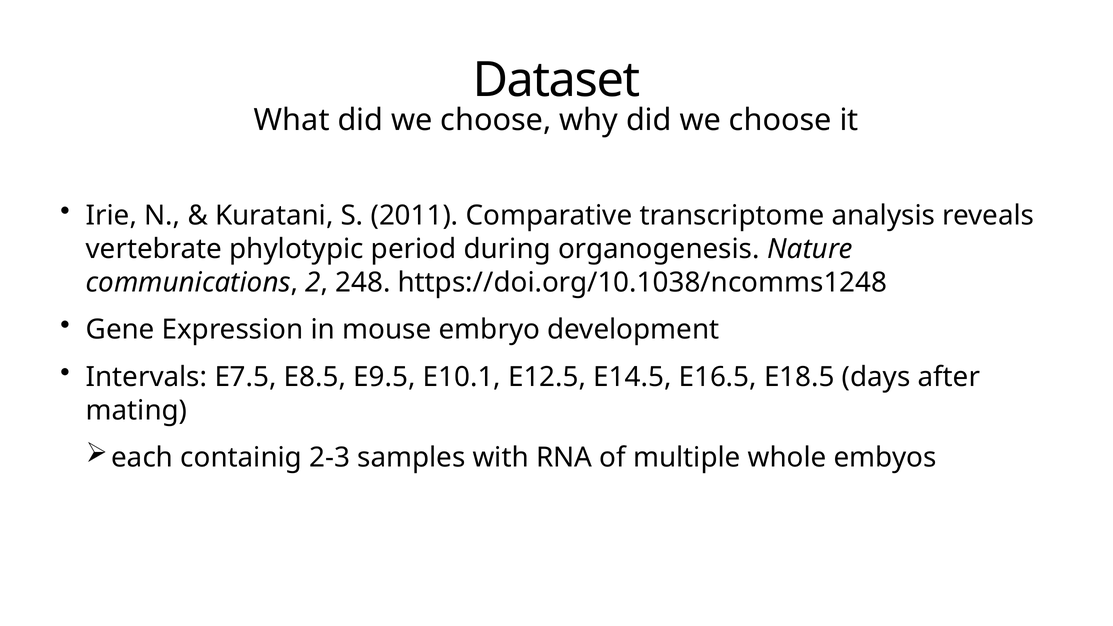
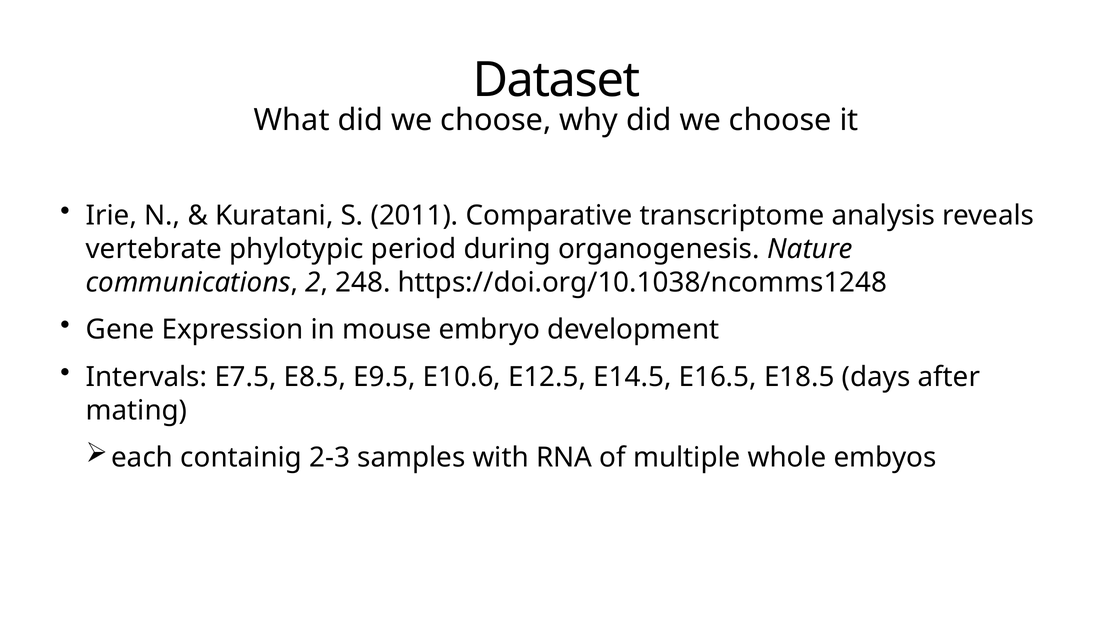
E10.1: E10.1 -> E10.6
